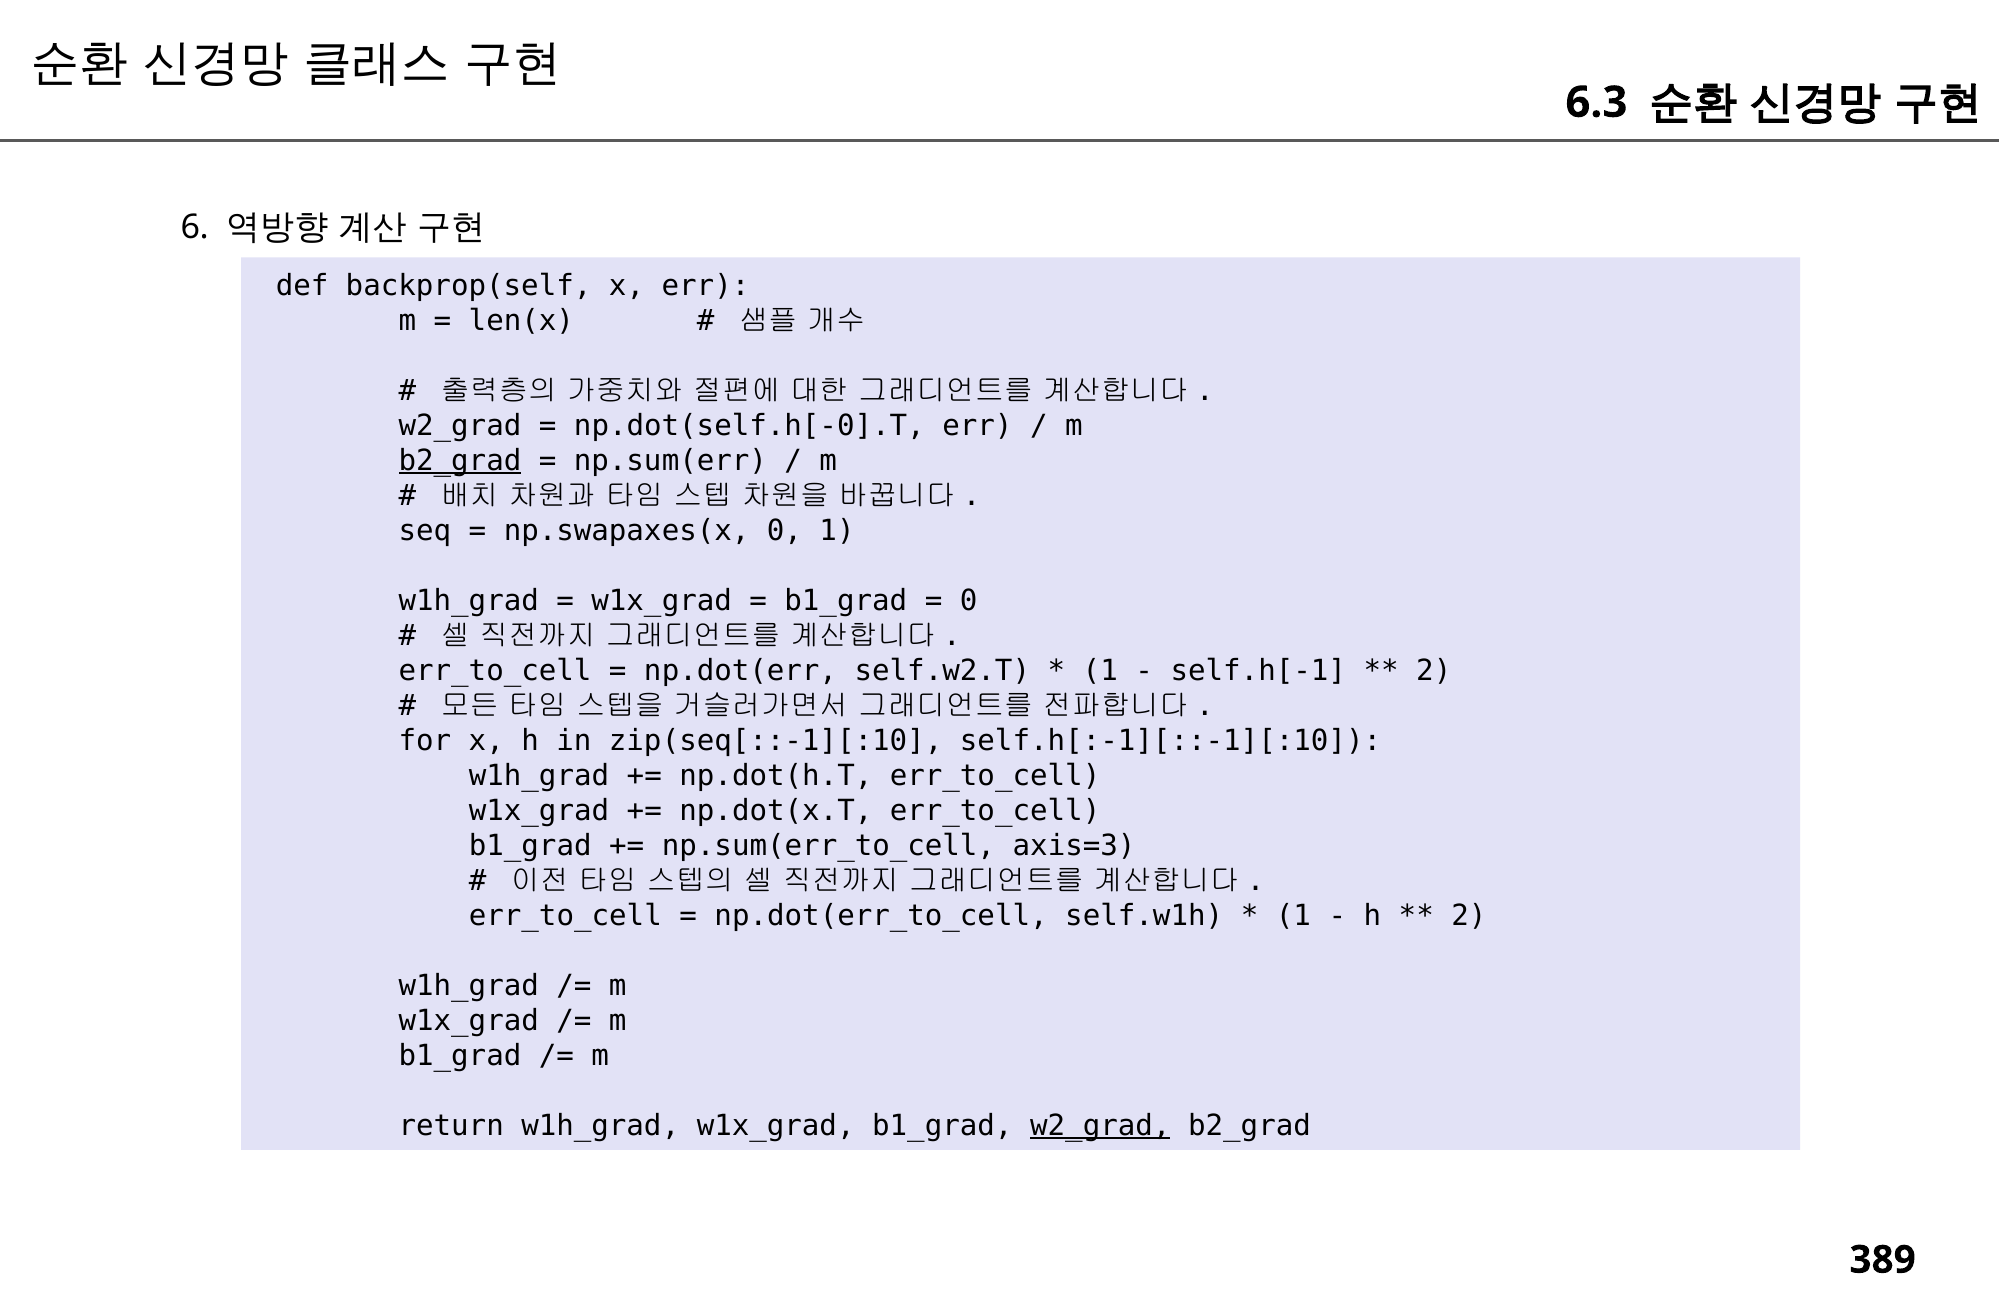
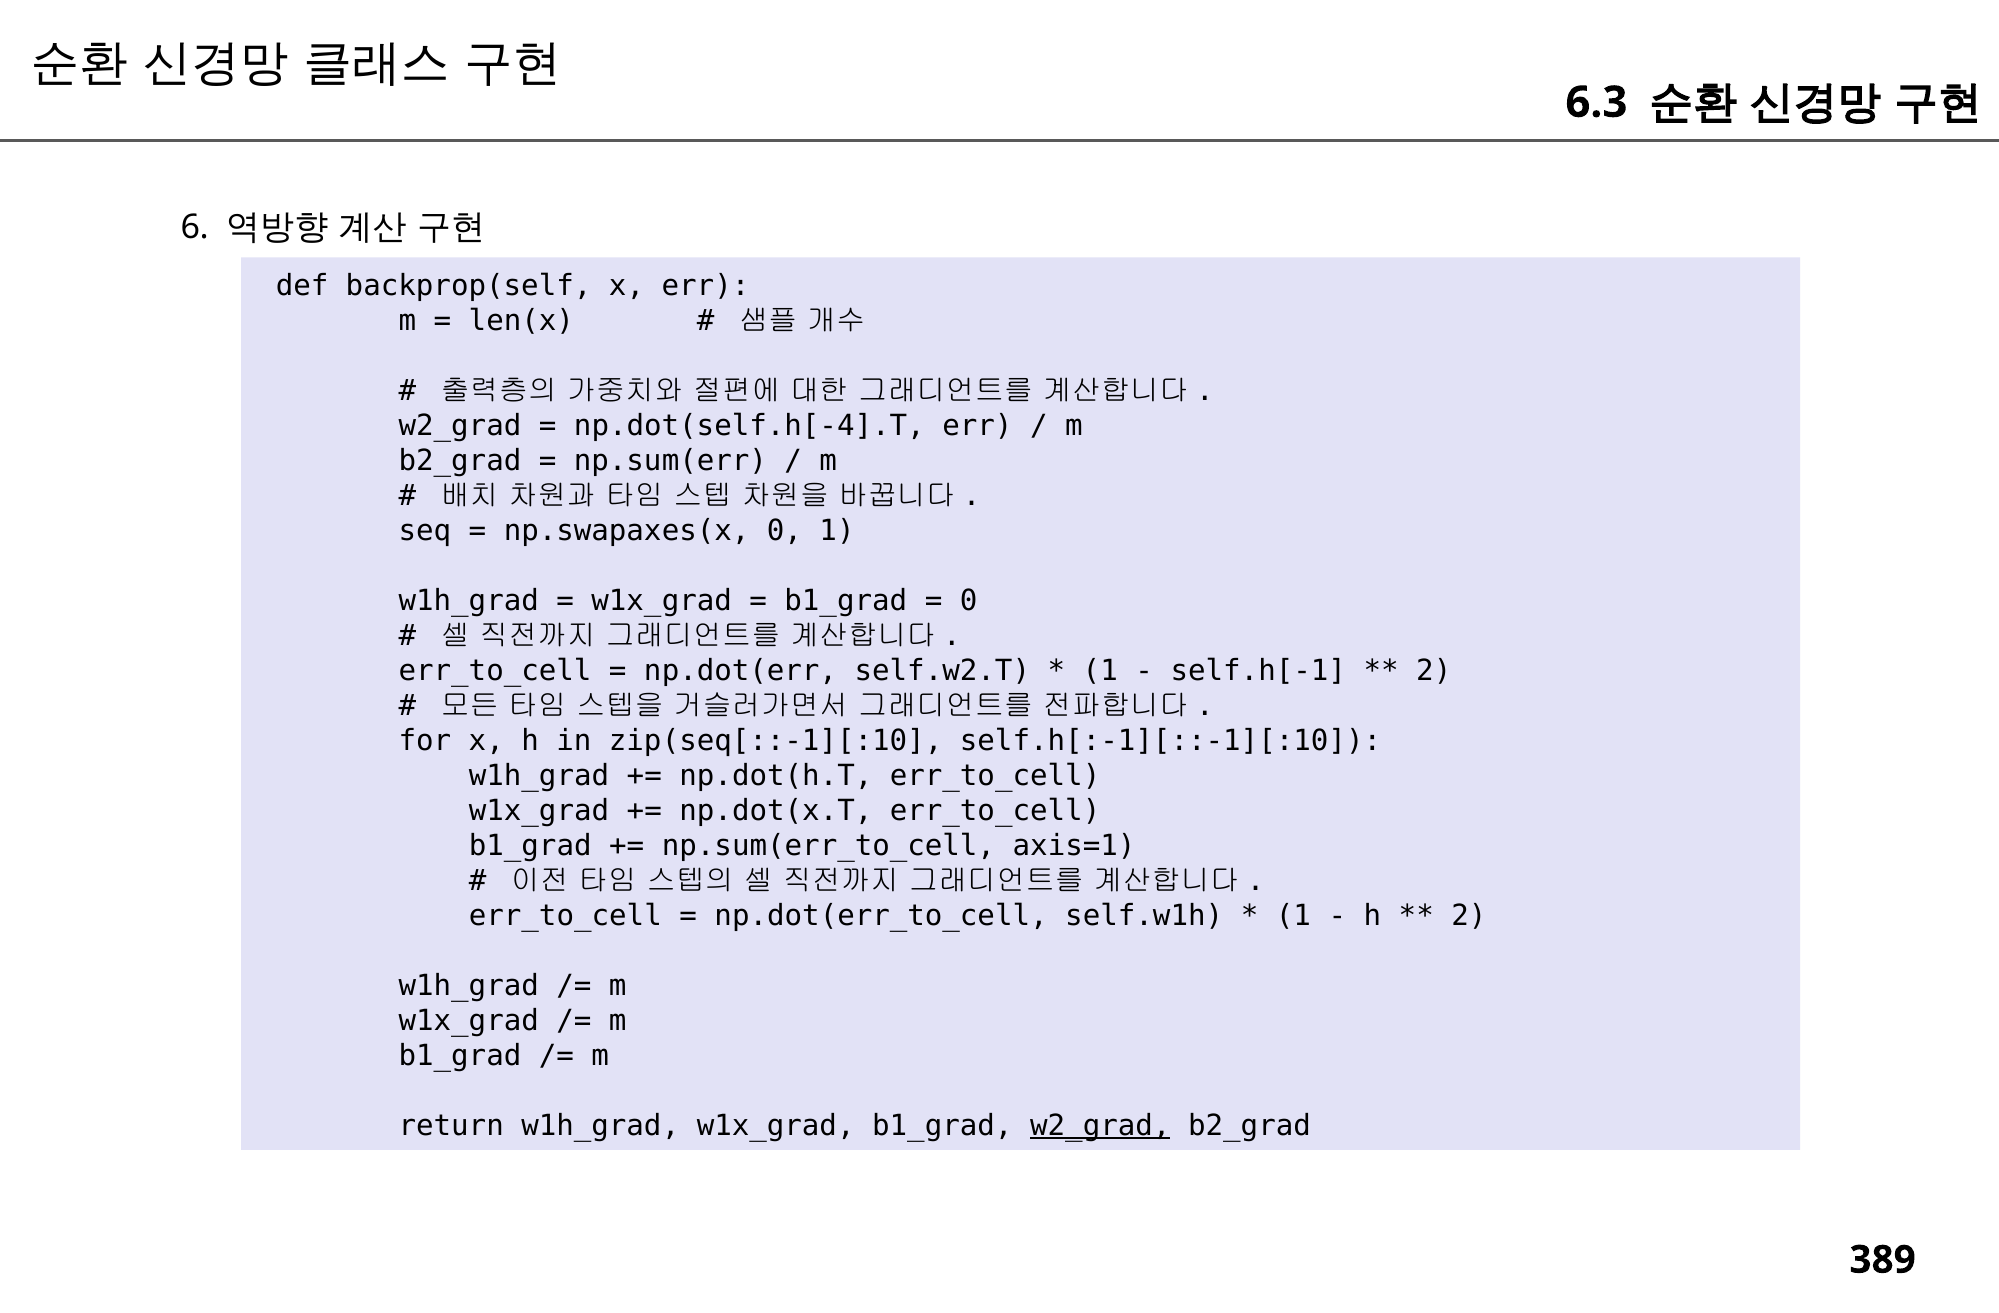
np.dot(self.h[-0].T: np.dot(self.h[-0].T -> np.dot(self.h[-4].T
b2_grad at (460, 461) underline: present -> none
axis=3: axis=3 -> axis=1
